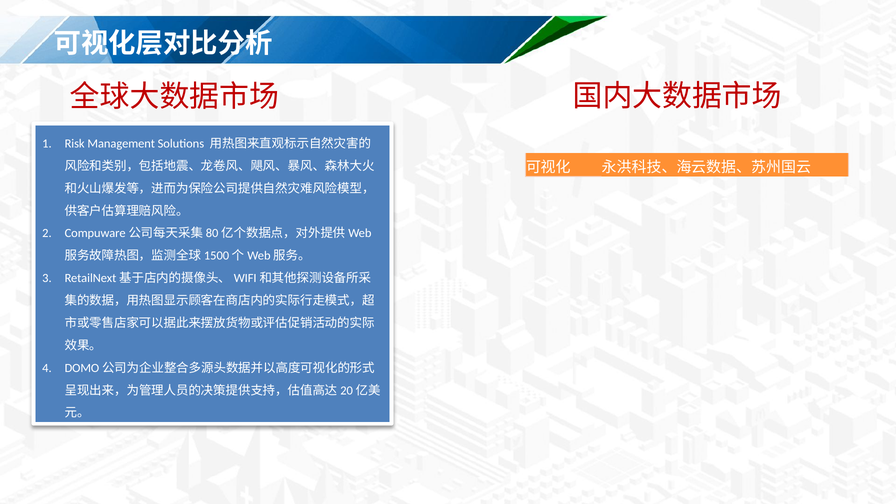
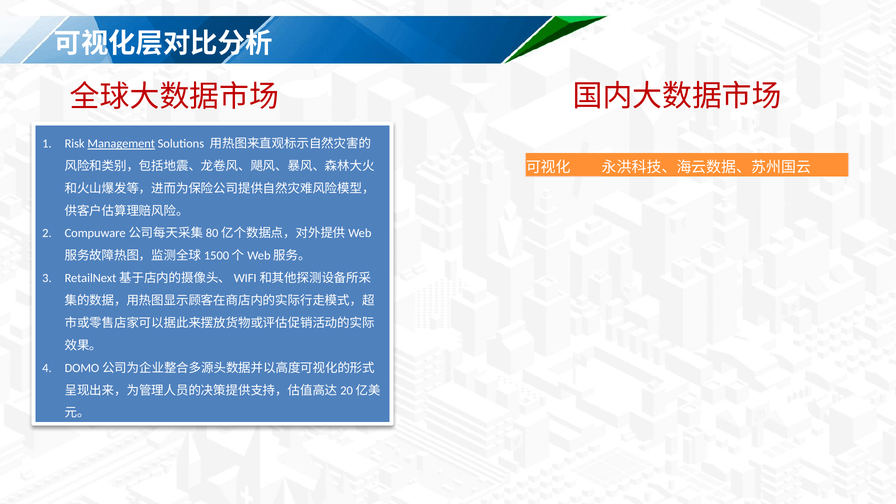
Management underline: none -> present
